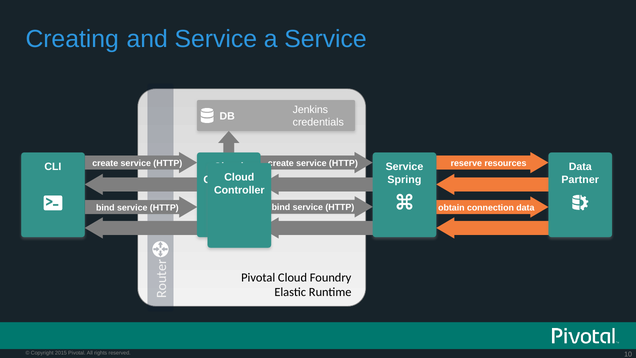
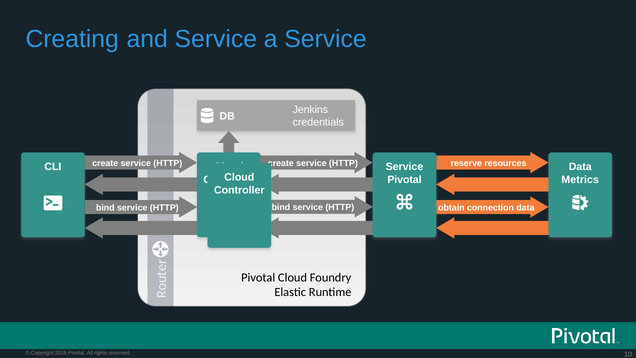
Spring at (404, 179): Spring -> Pivotal
Partner: Partner -> Metrics
